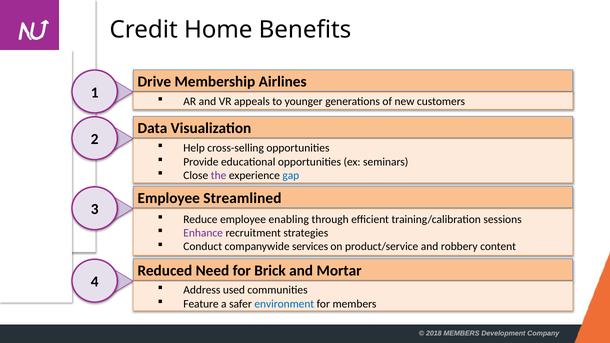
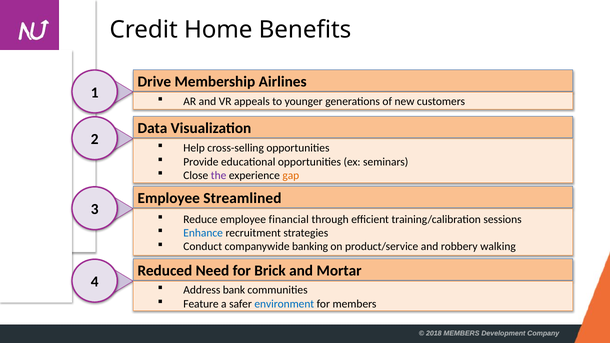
gap colour: blue -> orange
enabling: enabling -> financial
Enhance colour: purple -> blue
services: services -> banking
content: content -> walking
used: used -> bank
